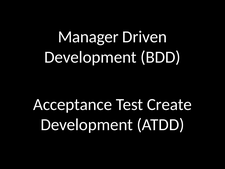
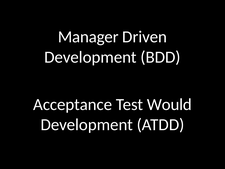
Create: Create -> Would
